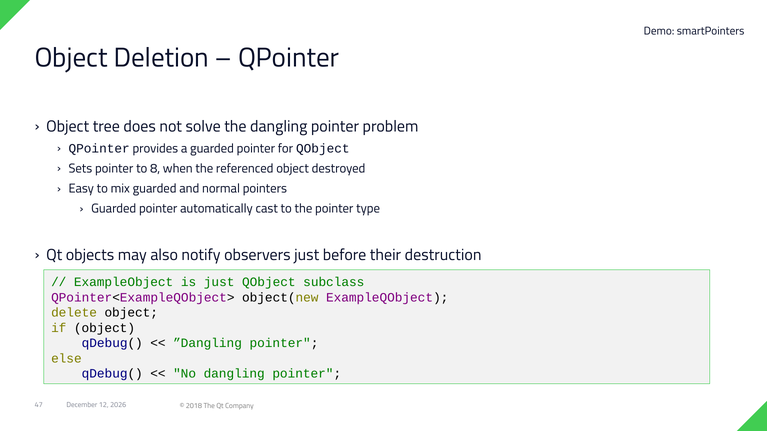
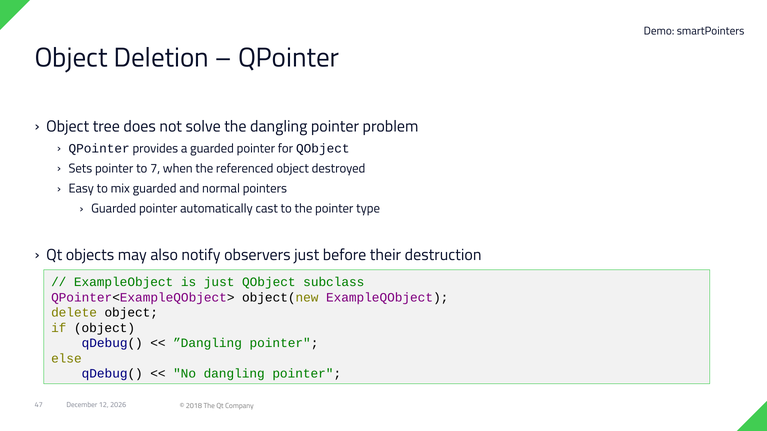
8: 8 -> 7
